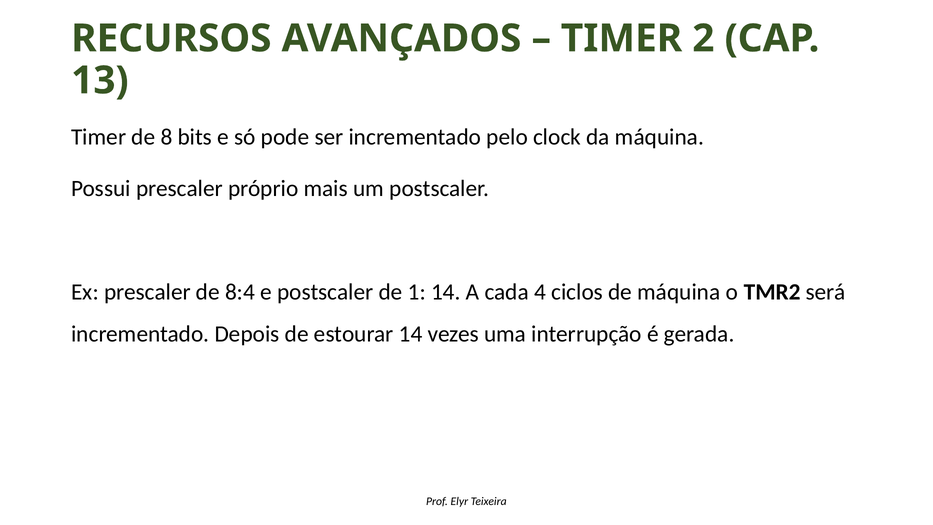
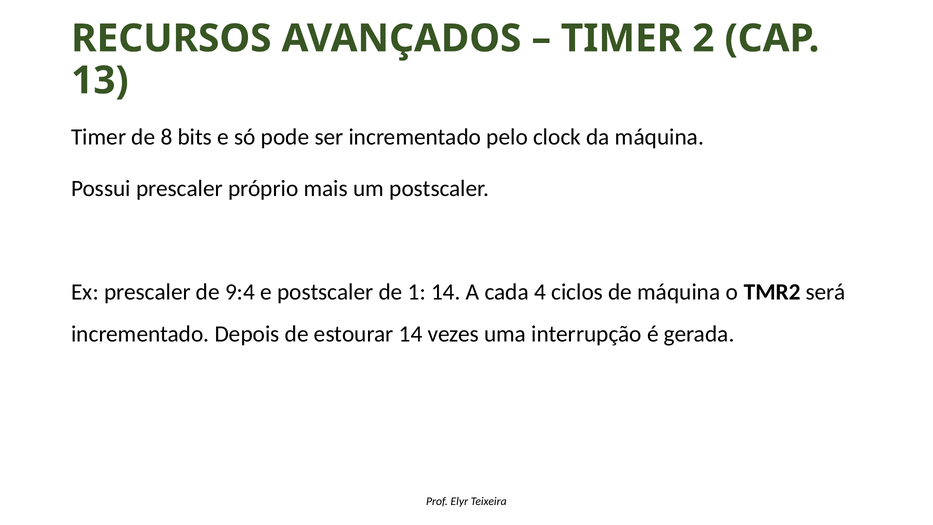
8:4: 8:4 -> 9:4
